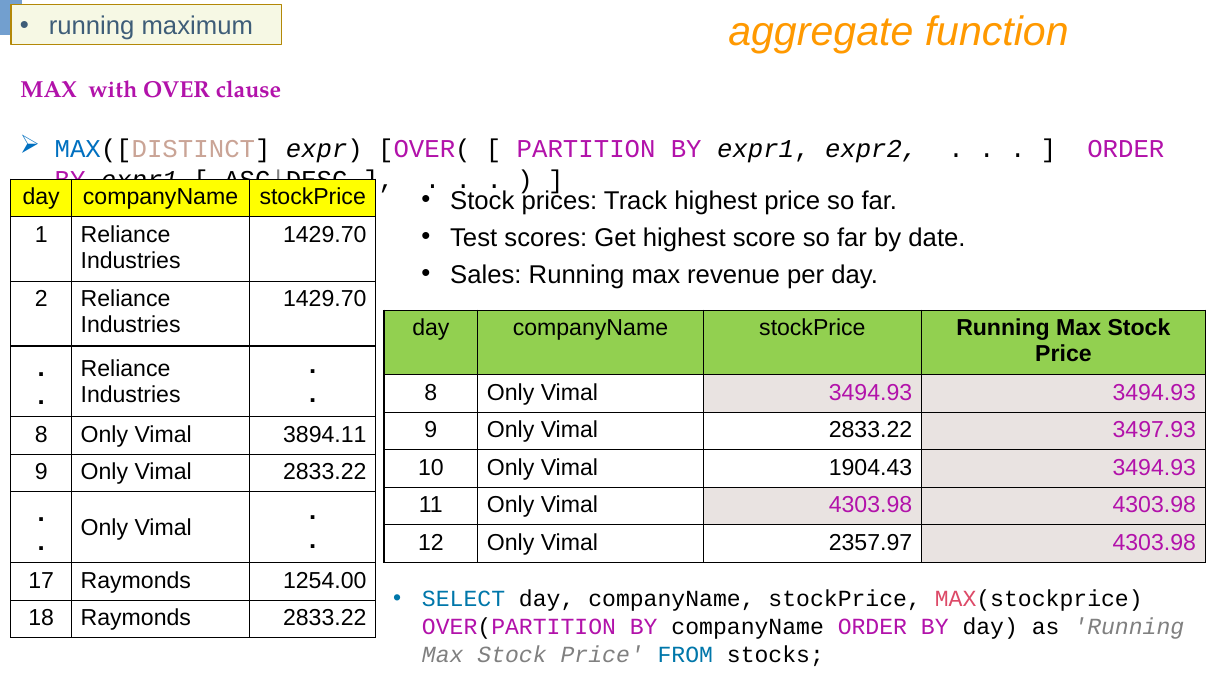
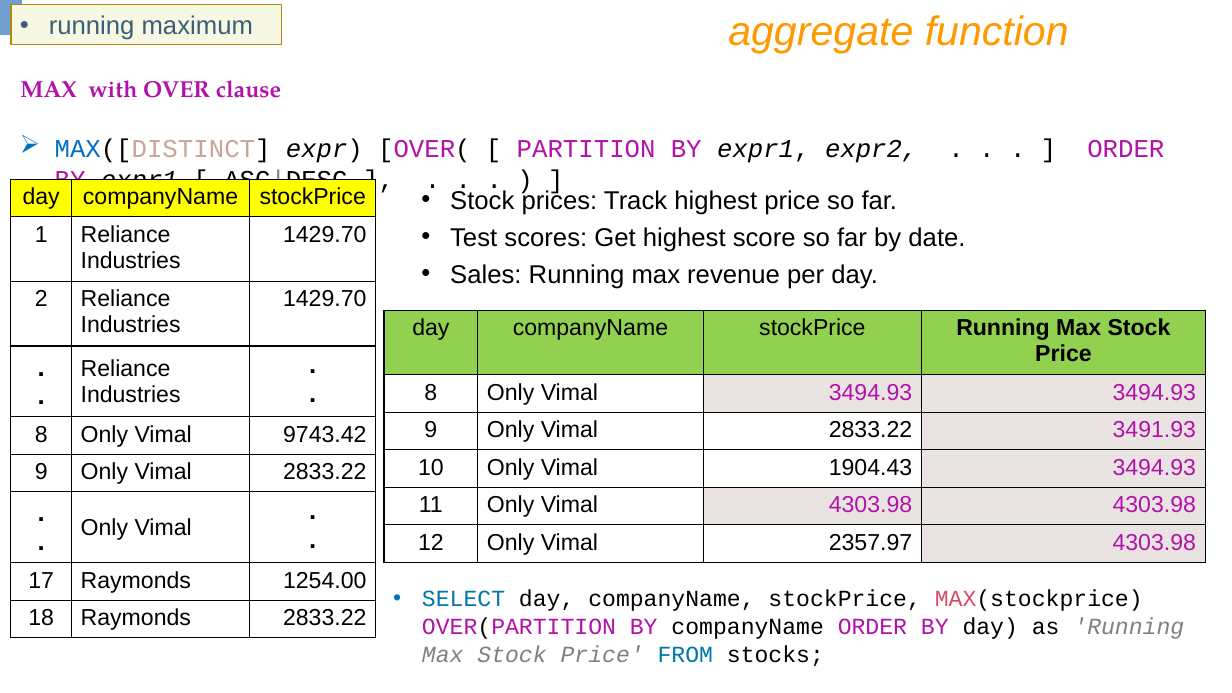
3497.93: 3497.93 -> 3491.93
3894.11: 3894.11 -> 9743.42
